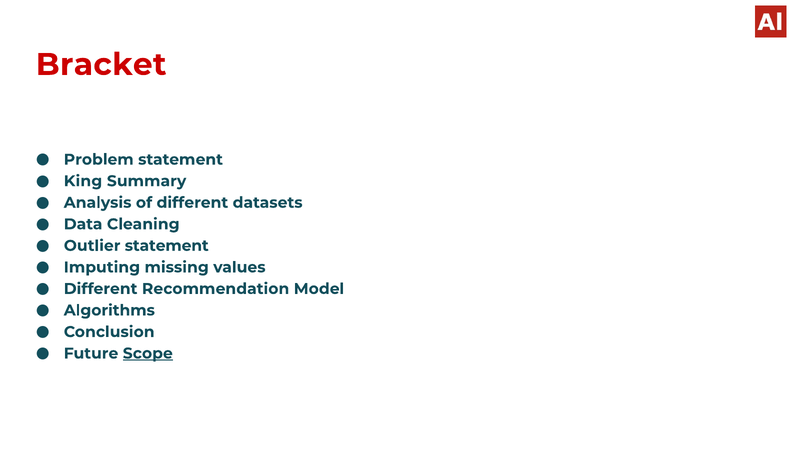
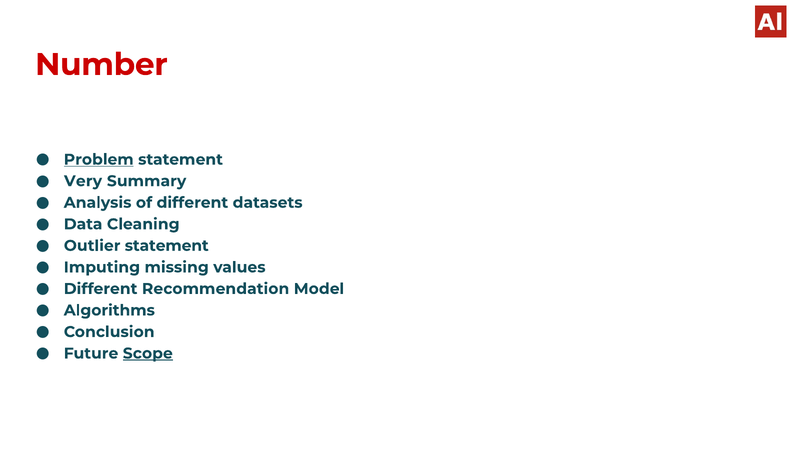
Bracket: Bracket -> Number
Problem underline: none -> present
King: King -> Very
